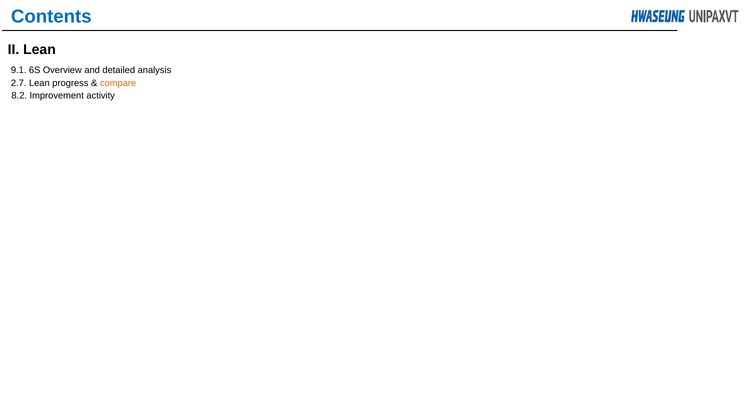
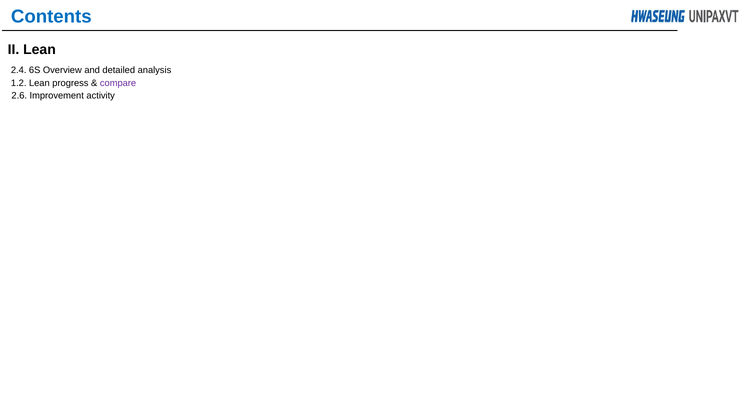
9.1: 9.1 -> 2.4
2.7: 2.7 -> 1.2
compare colour: orange -> purple
8.2: 8.2 -> 2.6
